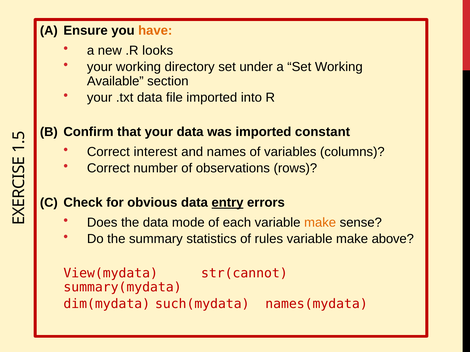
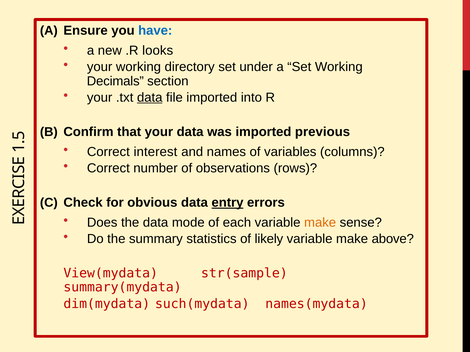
have colour: orange -> blue
Available: Available -> Decimals
data at (150, 98) underline: none -> present
constant: constant -> previous
rules: rules -> likely
str(cannot: str(cannot -> str(sample
